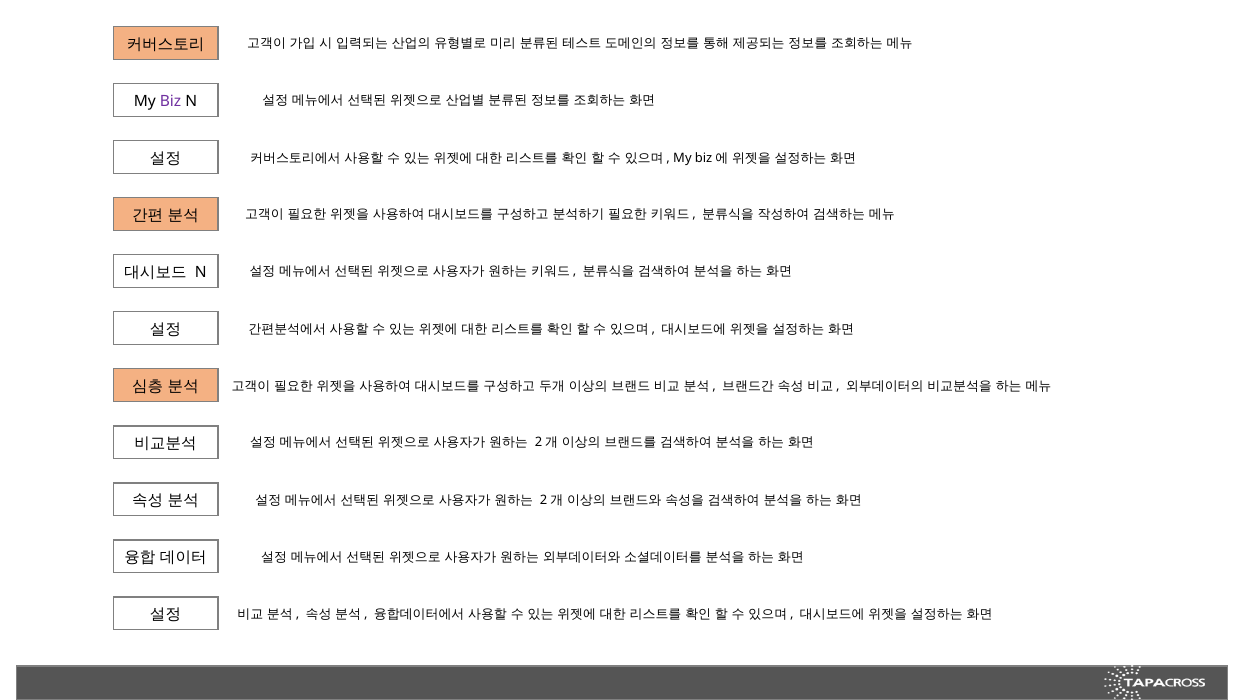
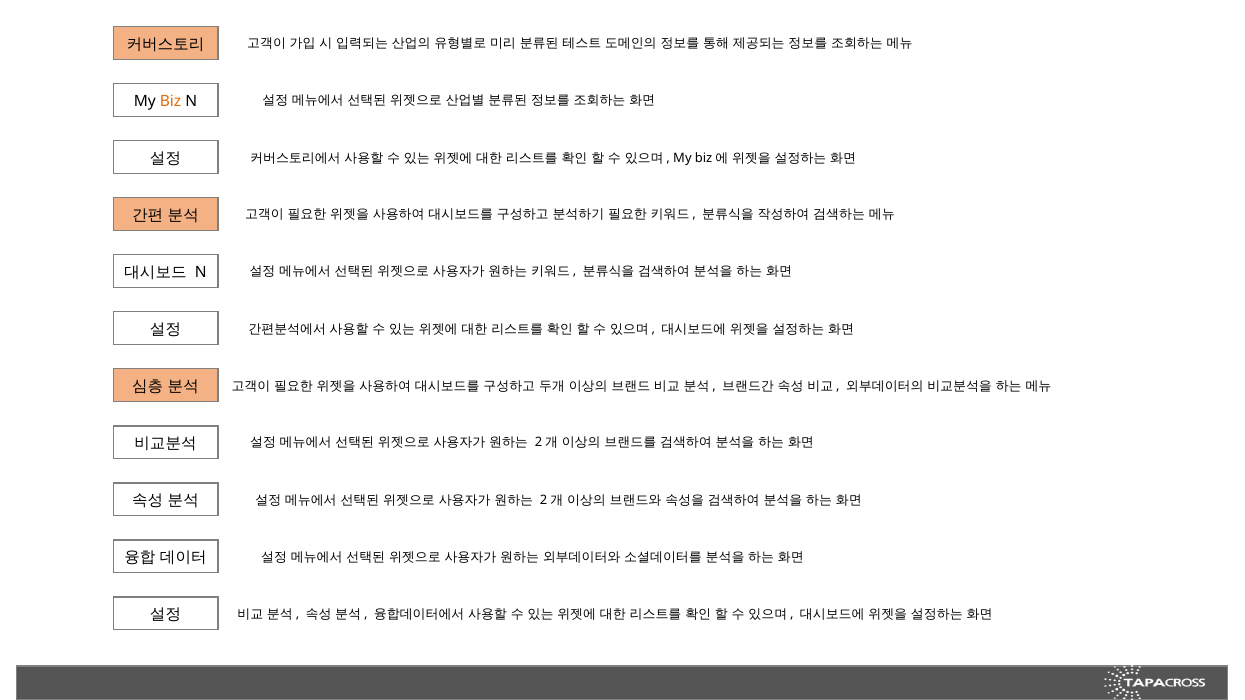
Biz colour: purple -> orange
